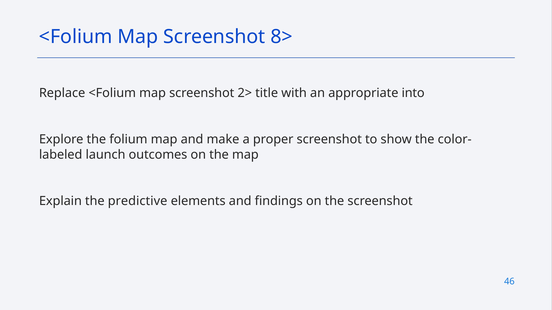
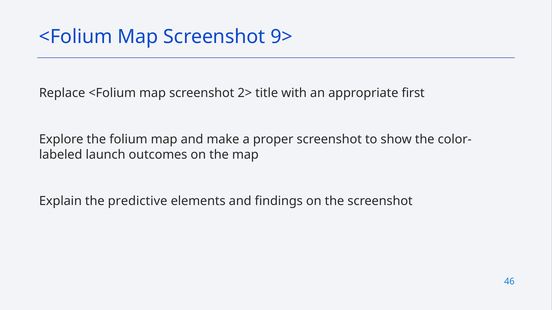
8>: 8> -> 9>
into: into -> first
